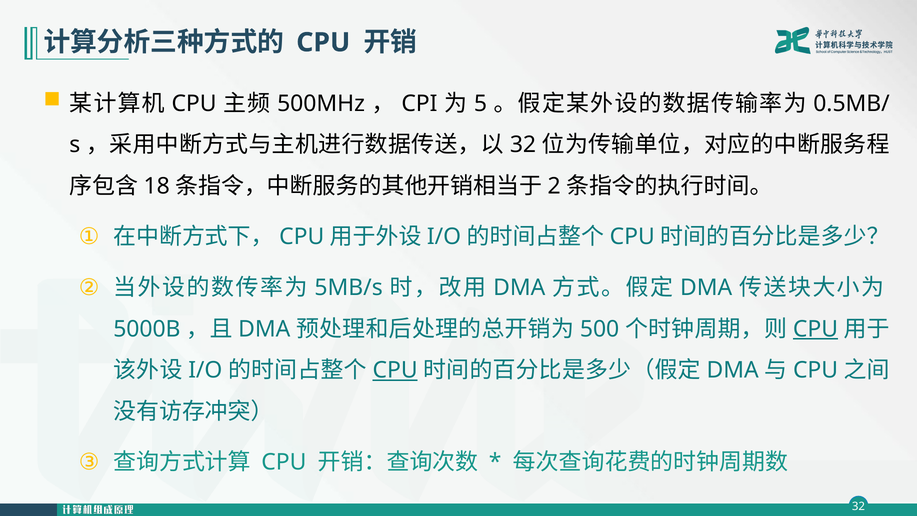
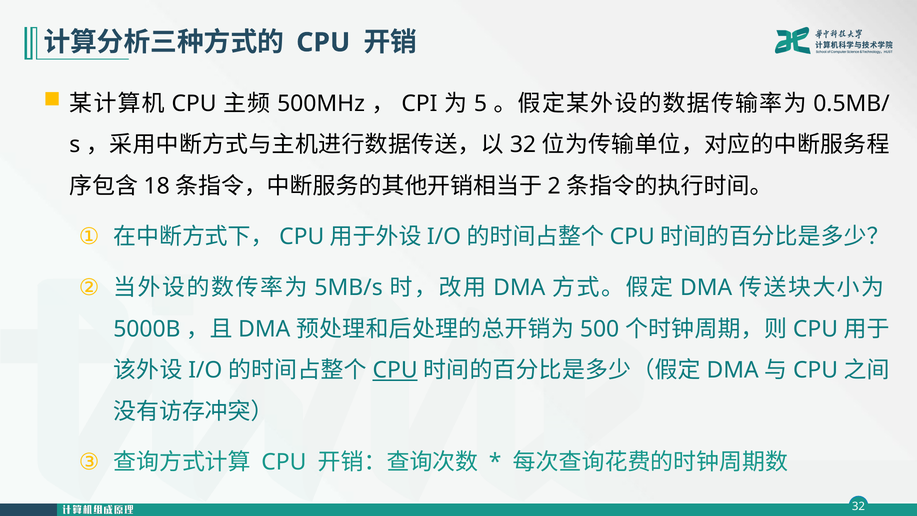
CPU at (815, 329) underline: present -> none
